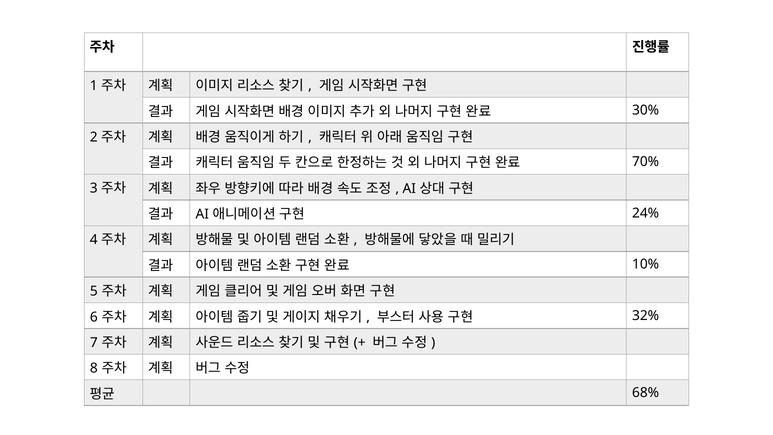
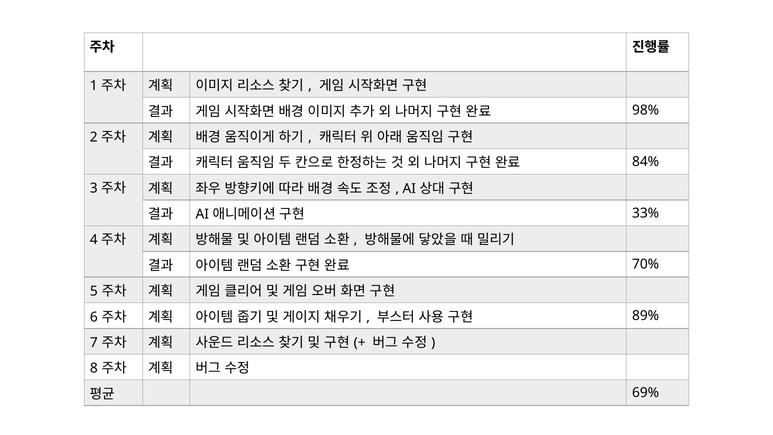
30%: 30% -> 98%
70%: 70% -> 84%
24%: 24% -> 33%
10%: 10% -> 70%
32%: 32% -> 89%
68%: 68% -> 69%
